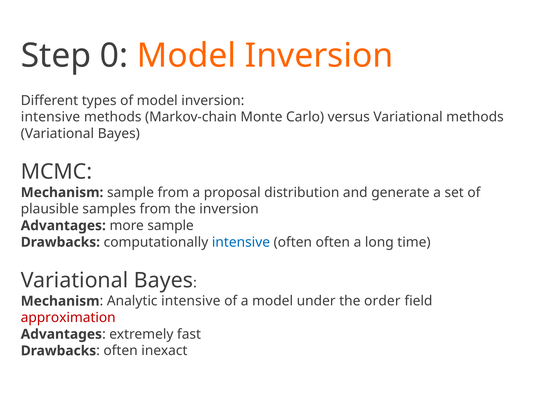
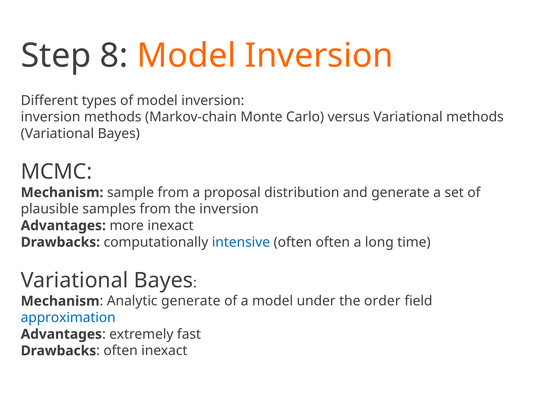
0: 0 -> 8
intensive at (50, 117): intensive -> inversion
more sample: sample -> inexact
Analytic intensive: intensive -> generate
approximation colour: red -> blue
